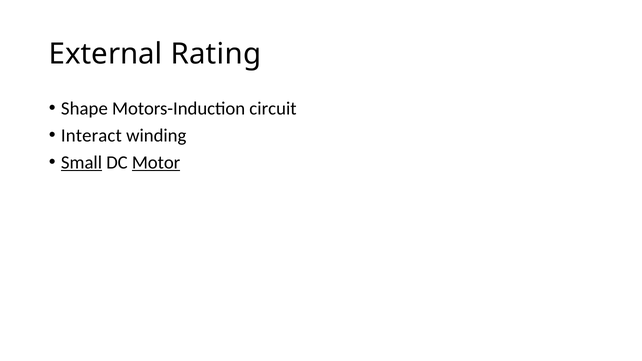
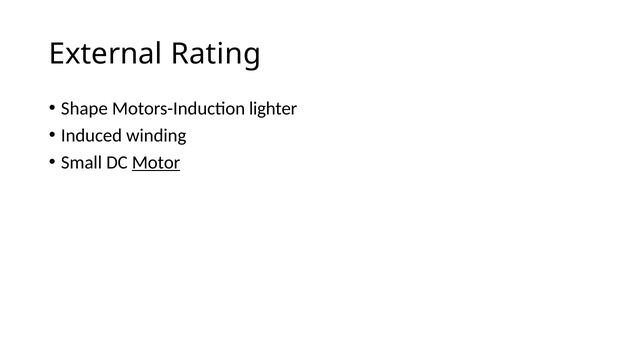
circuit: circuit -> lighter
Interact: Interact -> Induced
Small underline: present -> none
